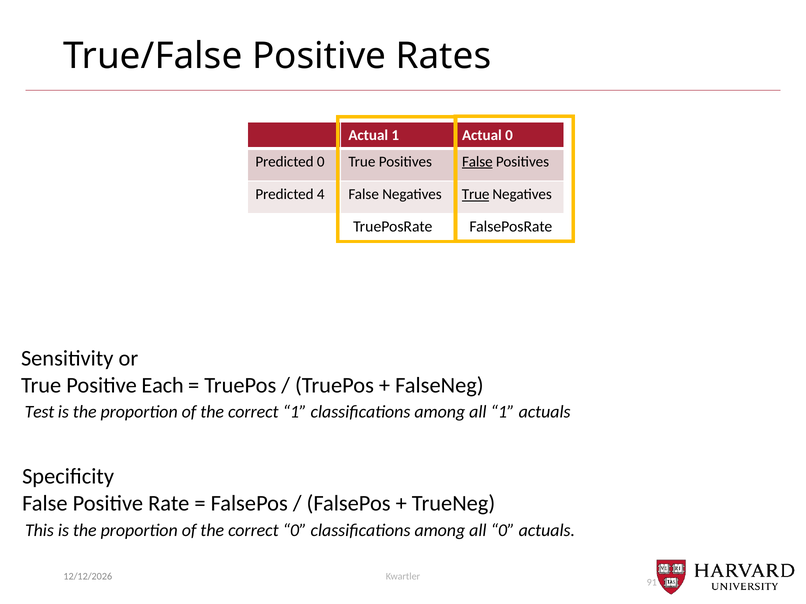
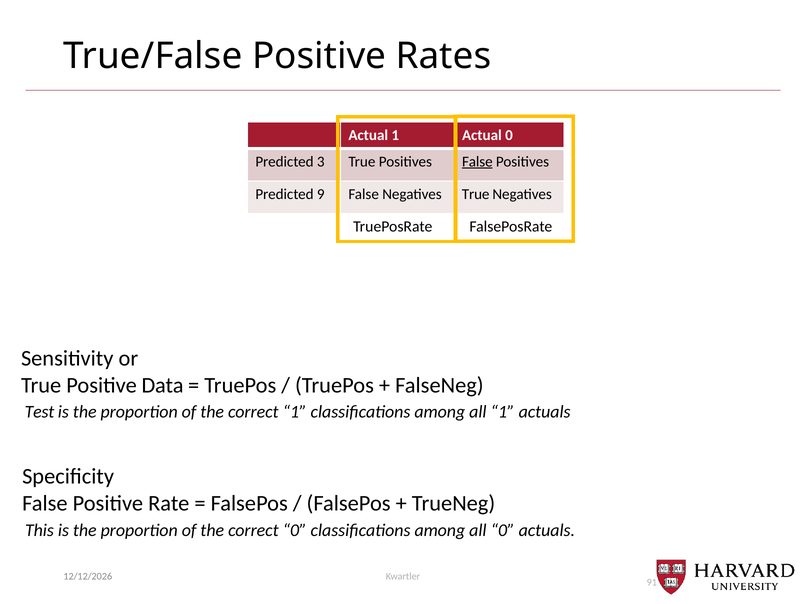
Predicted 0: 0 -> 3
4: 4 -> 9
True at (476, 195) underline: present -> none
Each: Each -> Data
